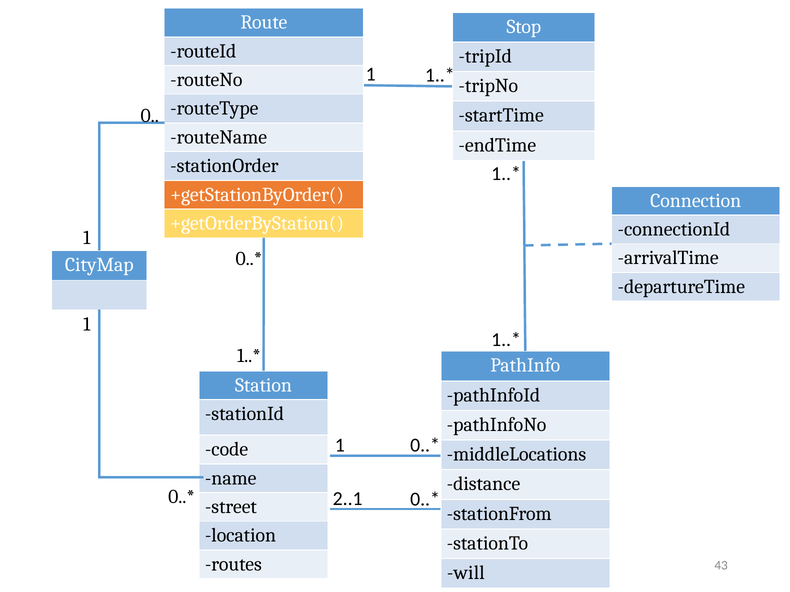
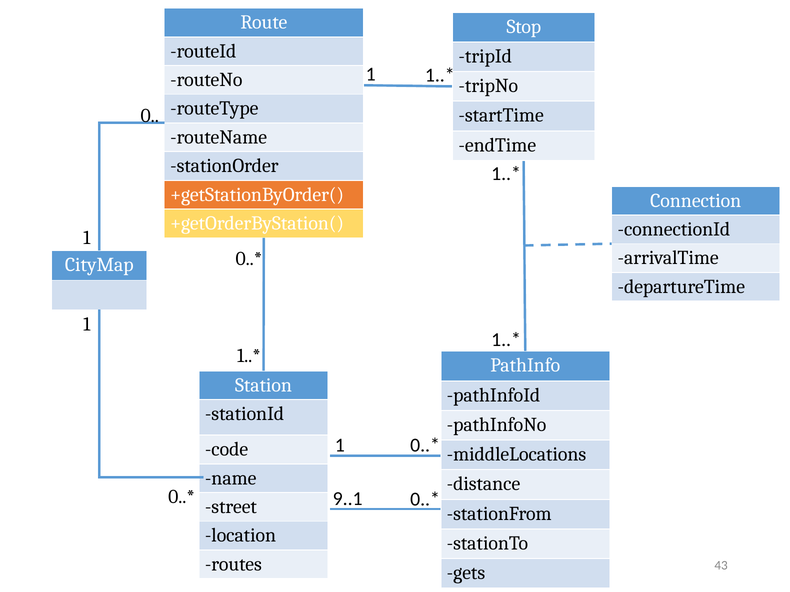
2..1: 2..1 -> 9..1
will: will -> gets
